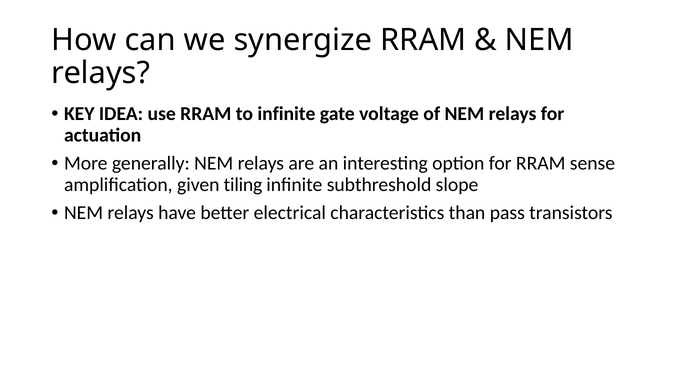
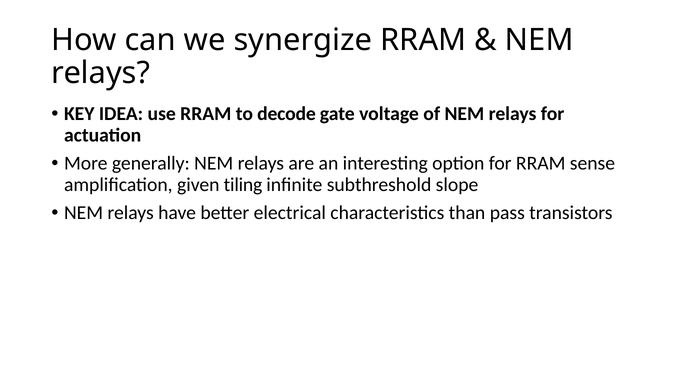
to infinite: infinite -> decode
